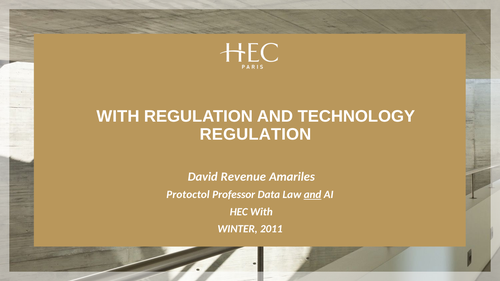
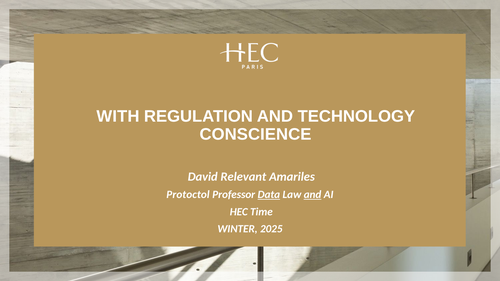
REGULATION at (255, 134): REGULATION -> CONSCIENCE
Revenue: Revenue -> Relevant
Data underline: none -> present
HEC With: With -> Time
2011: 2011 -> 2025
